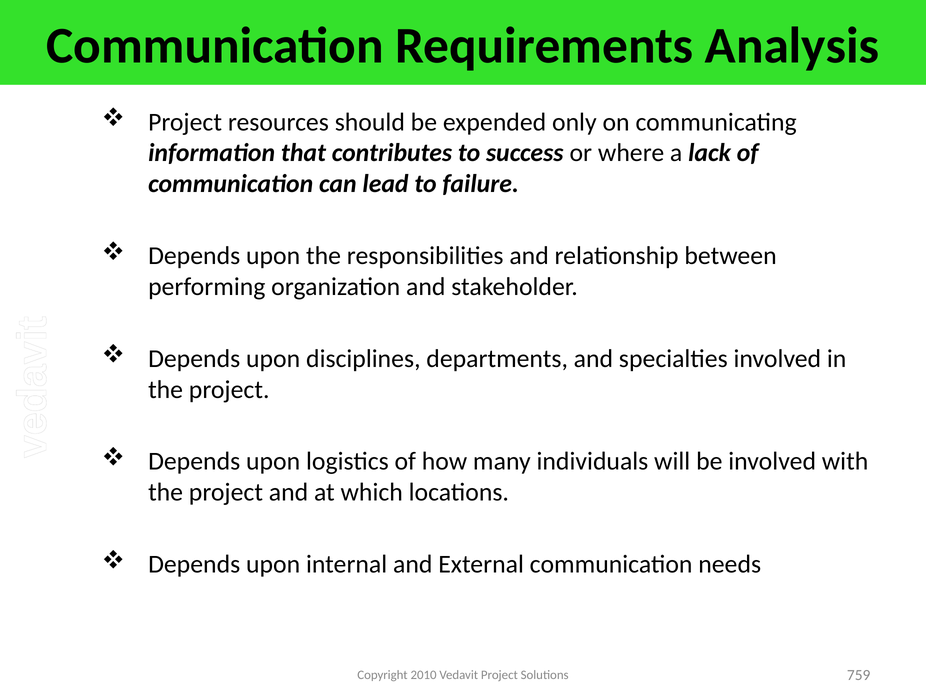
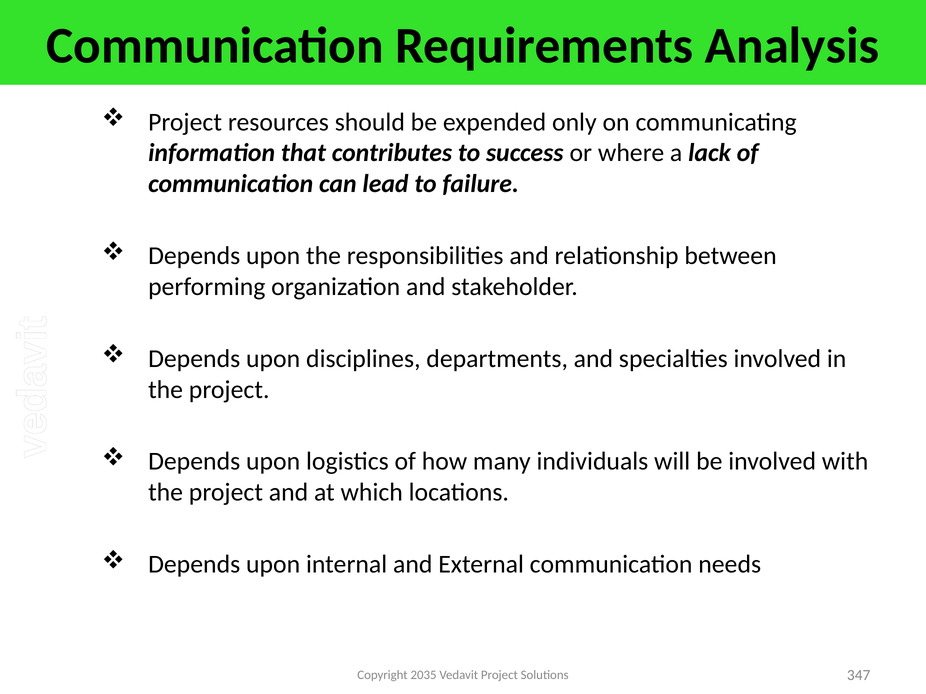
2010: 2010 -> 2035
759: 759 -> 347
